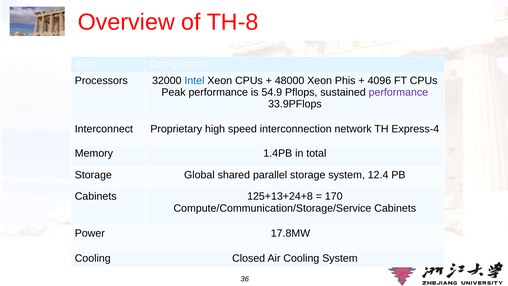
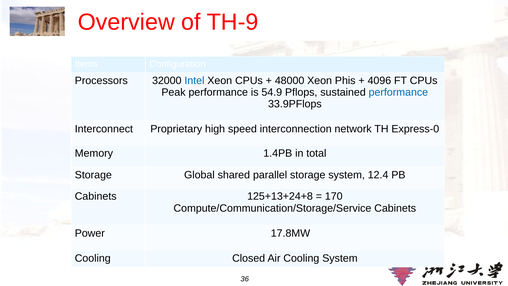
TH-8: TH-8 -> TH-9
performance at (398, 92) colour: purple -> blue
Express-4: Express-4 -> Express-0
